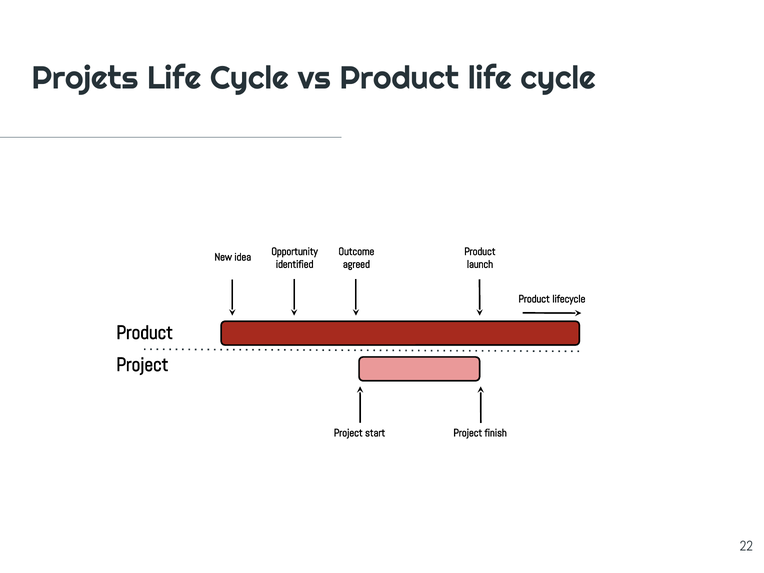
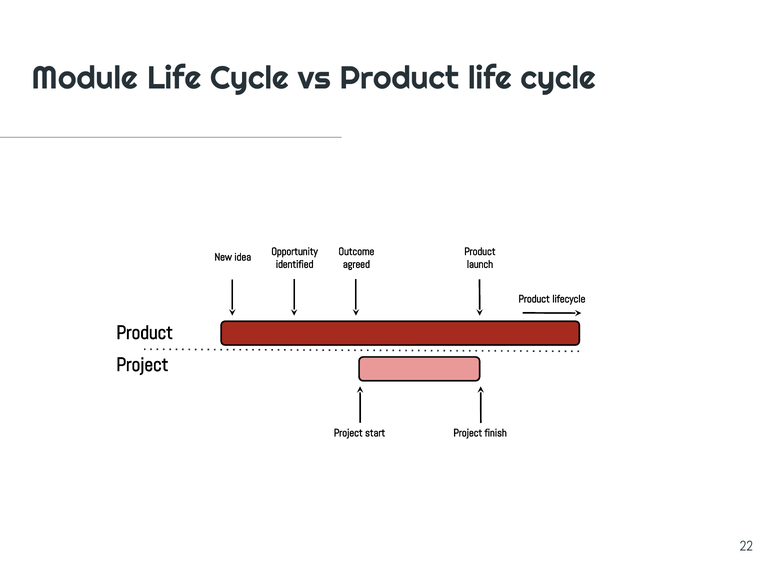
Projets: Projets -> Module
